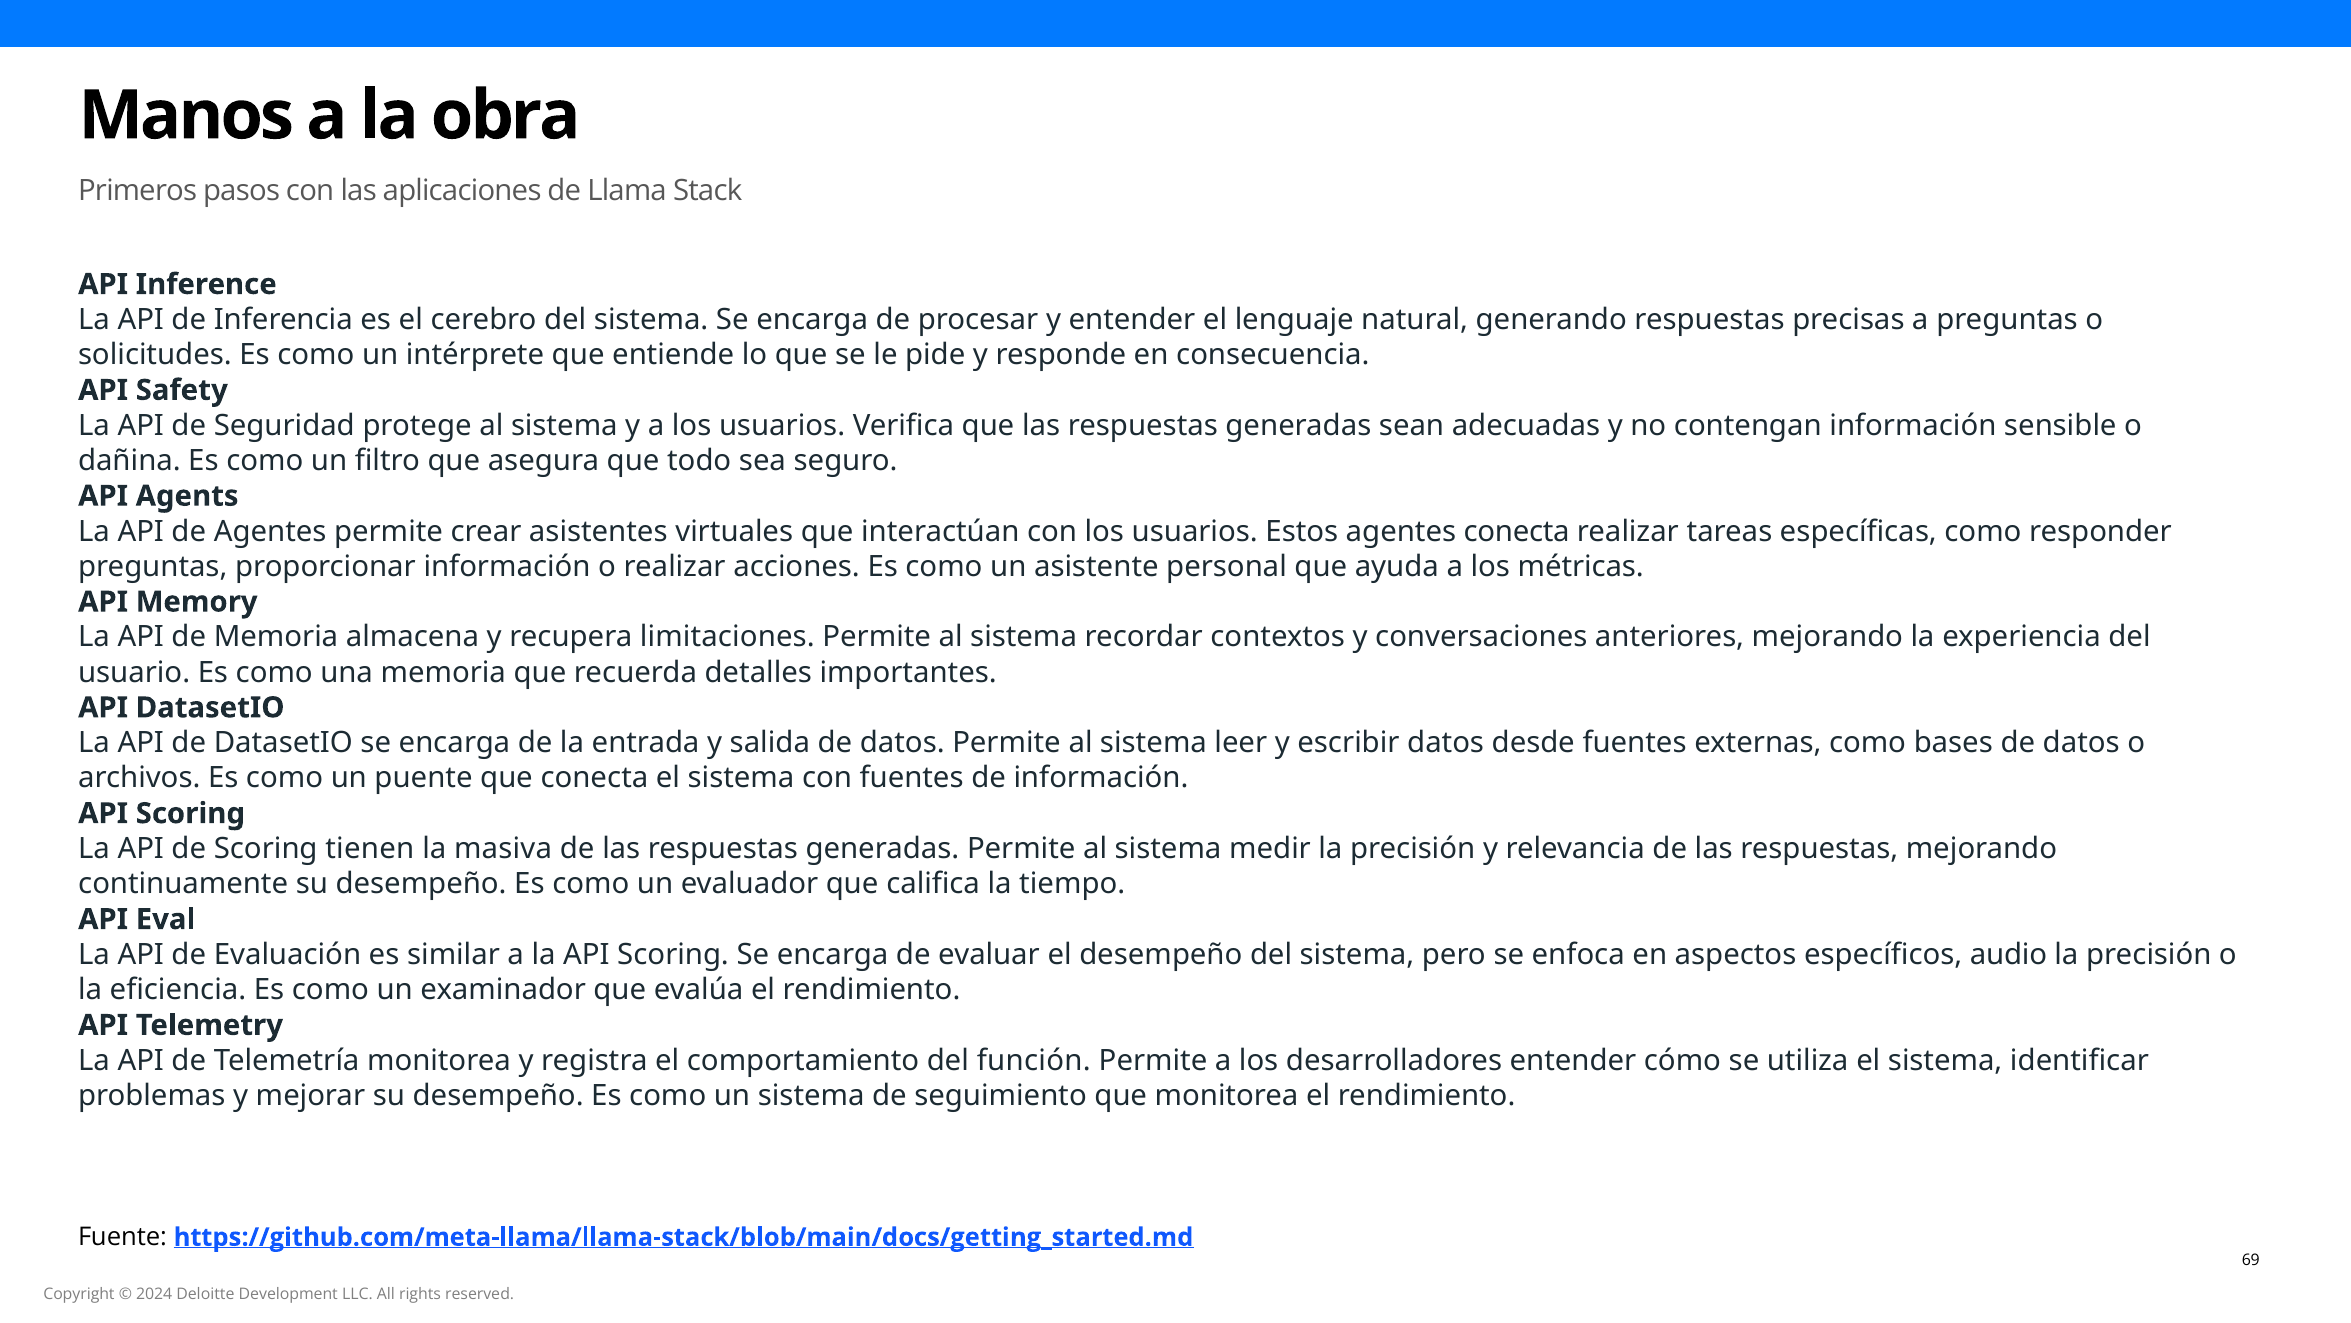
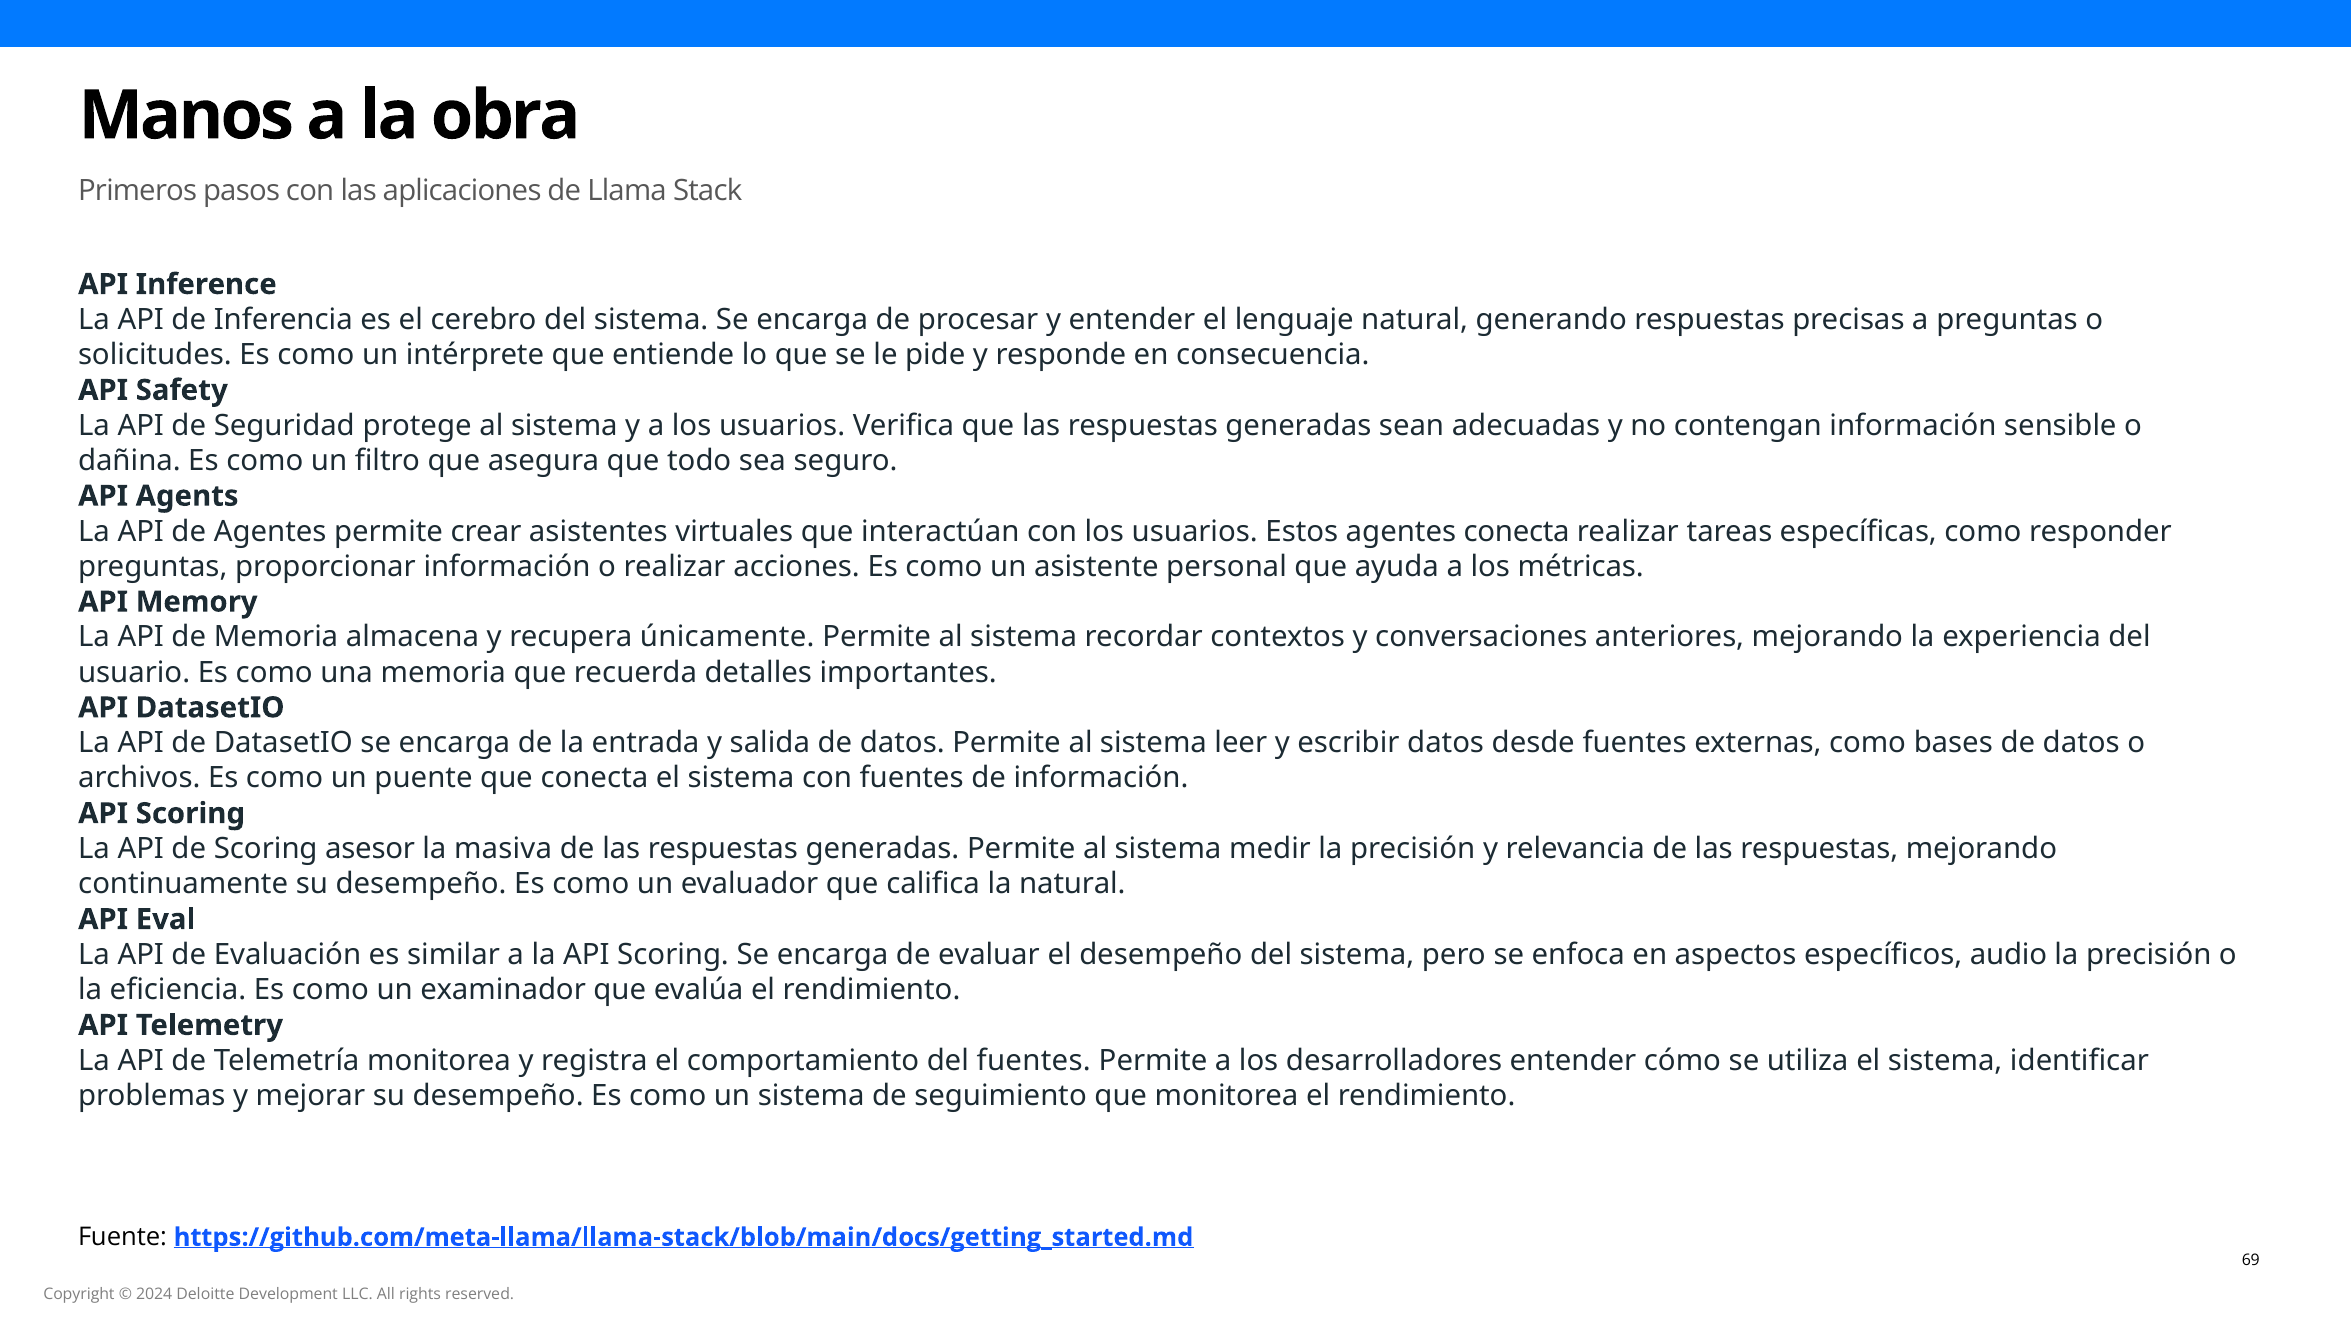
limitaciones: limitaciones -> únicamente
tienen: tienen -> asesor
la tiempo: tiempo -> natural
del función: función -> fuentes
